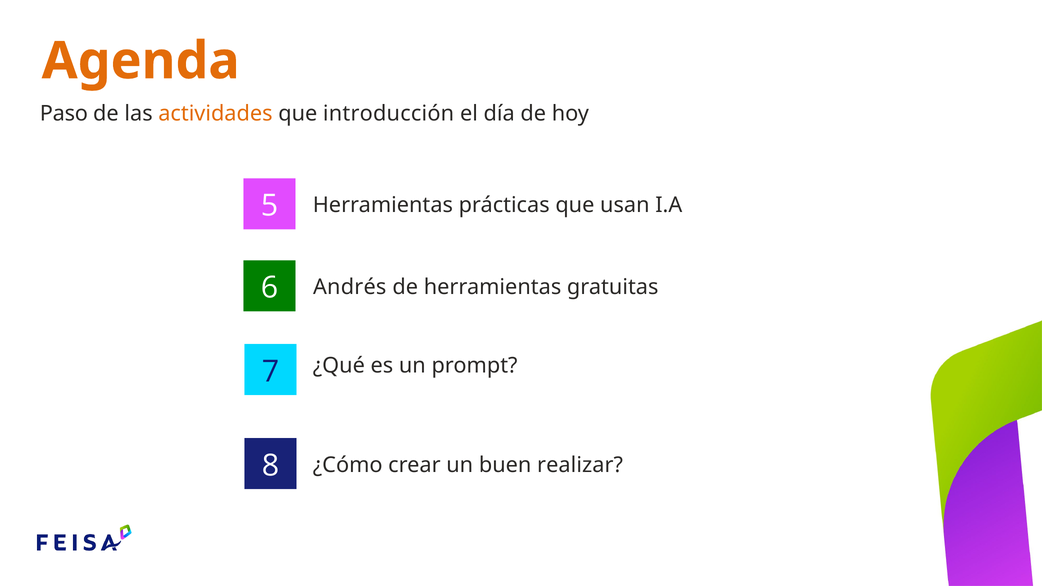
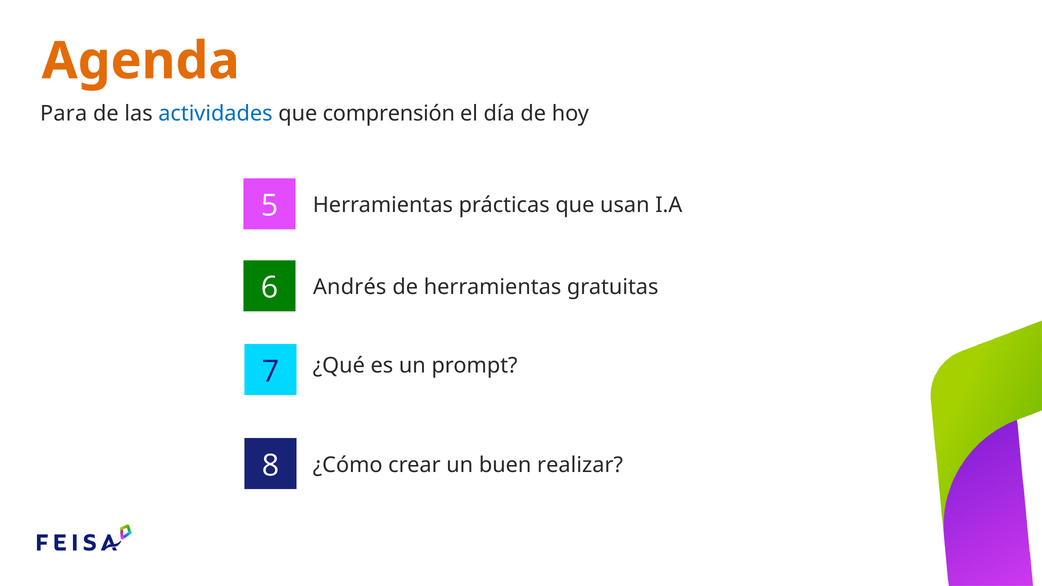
Paso: Paso -> Para
actividades colour: orange -> blue
introducción: introducción -> comprensión
